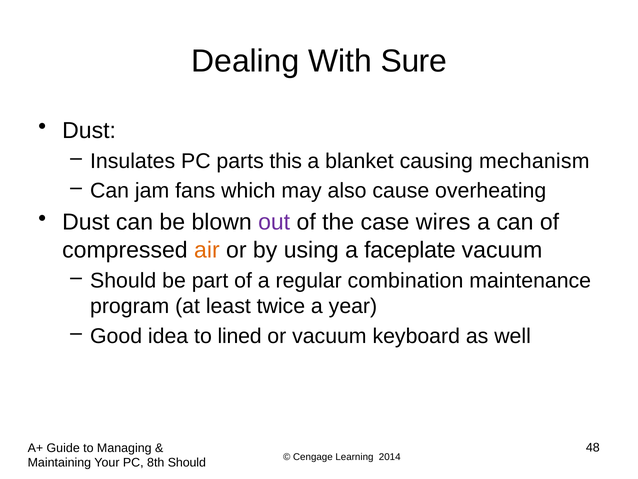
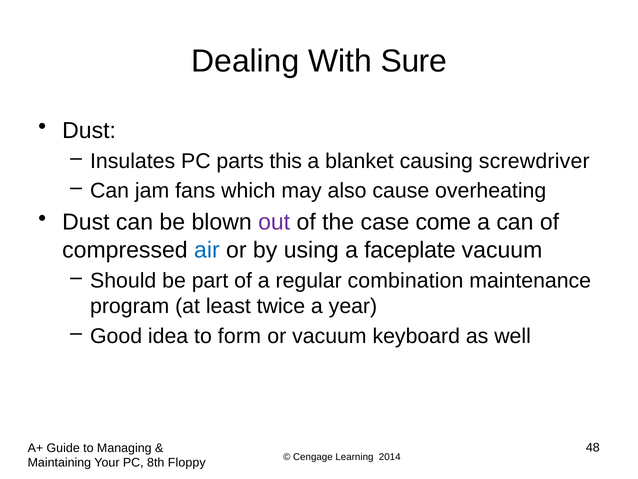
mechanism: mechanism -> screwdriver
wires: wires -> come
air colour: orange -> blue
lined: lined -> form
8th Should: Should -> Floppy
